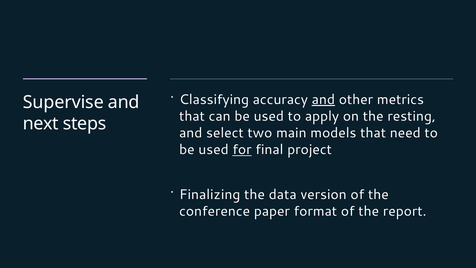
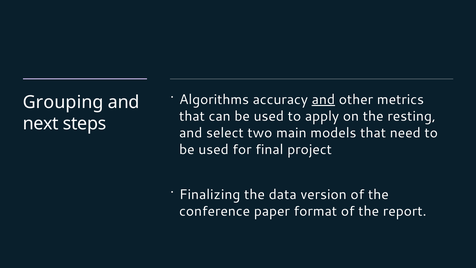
Classifying: Classifying -> Algorithms
Supervise: Supervise -> Grouping
for underline: present -> none
